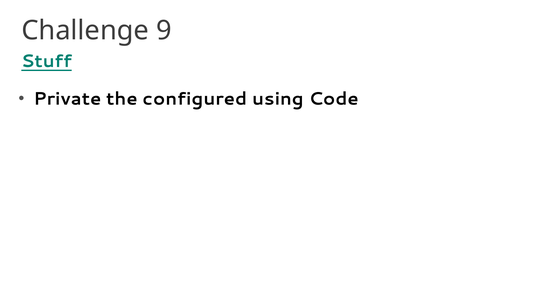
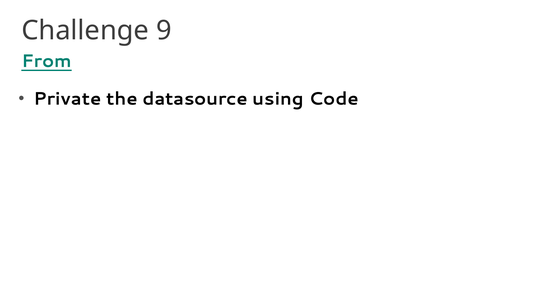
Stuff: Stuff -> From
configured: configured -> datasource
